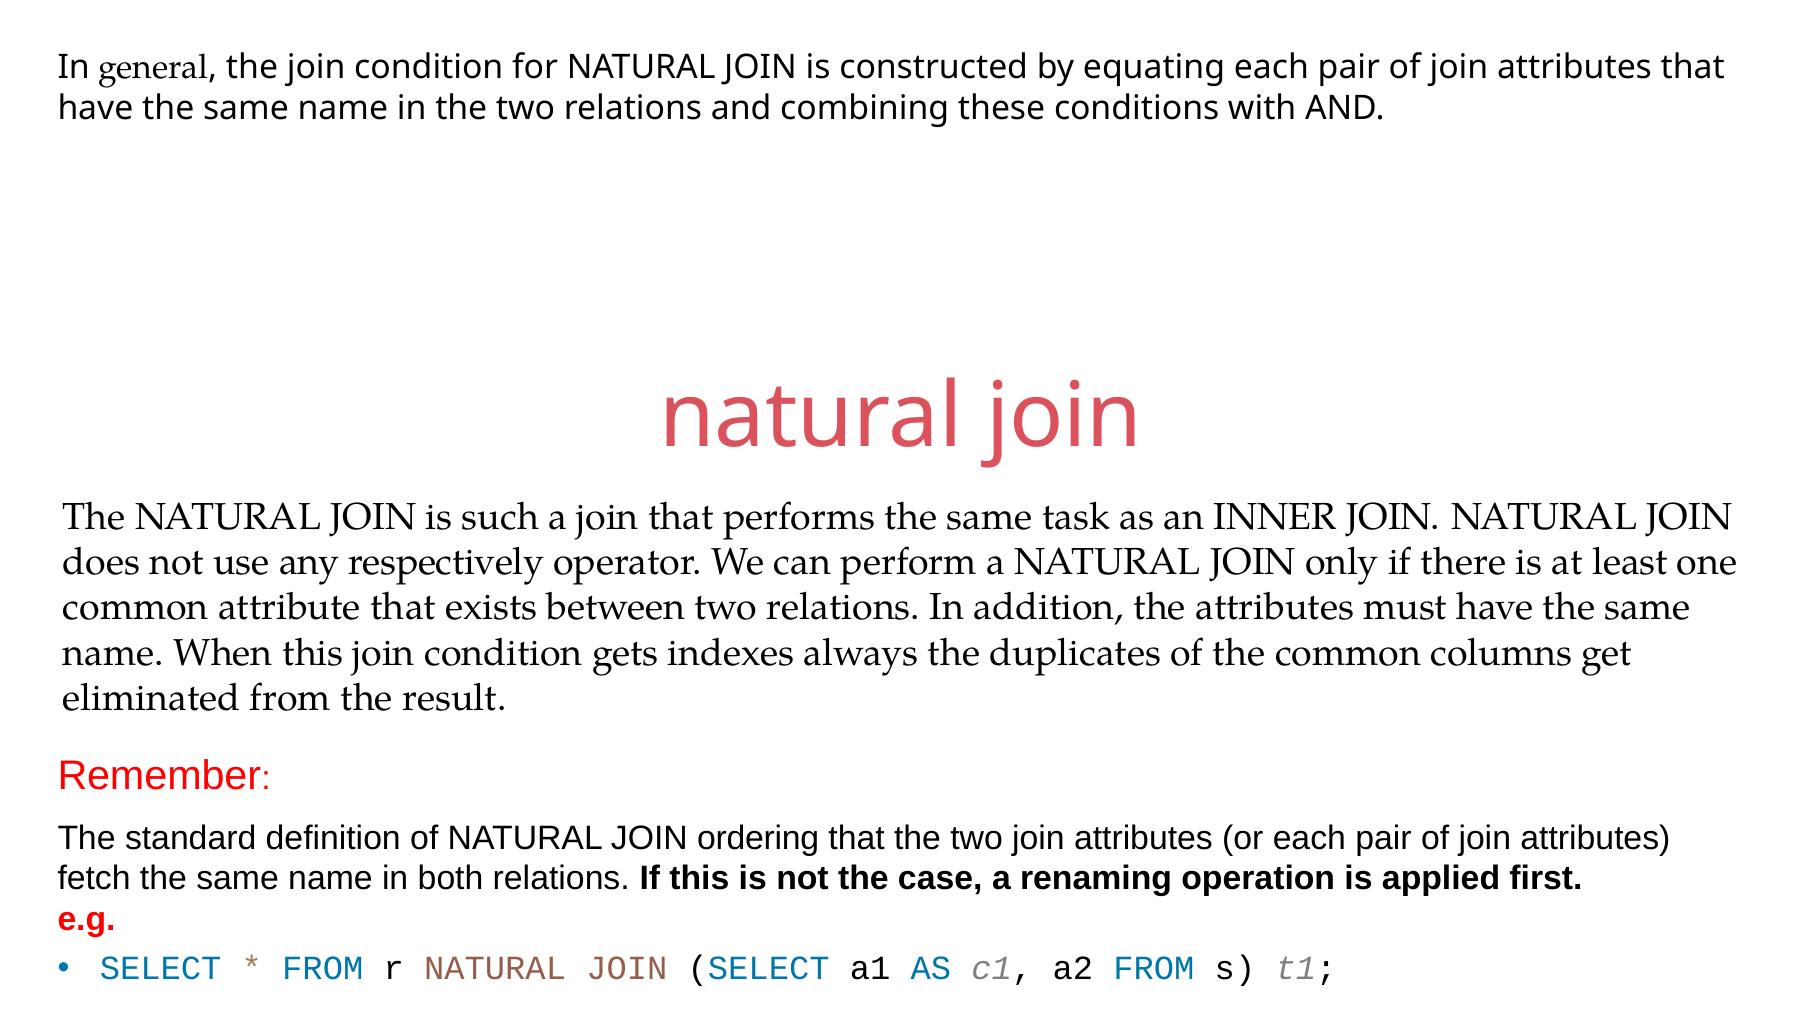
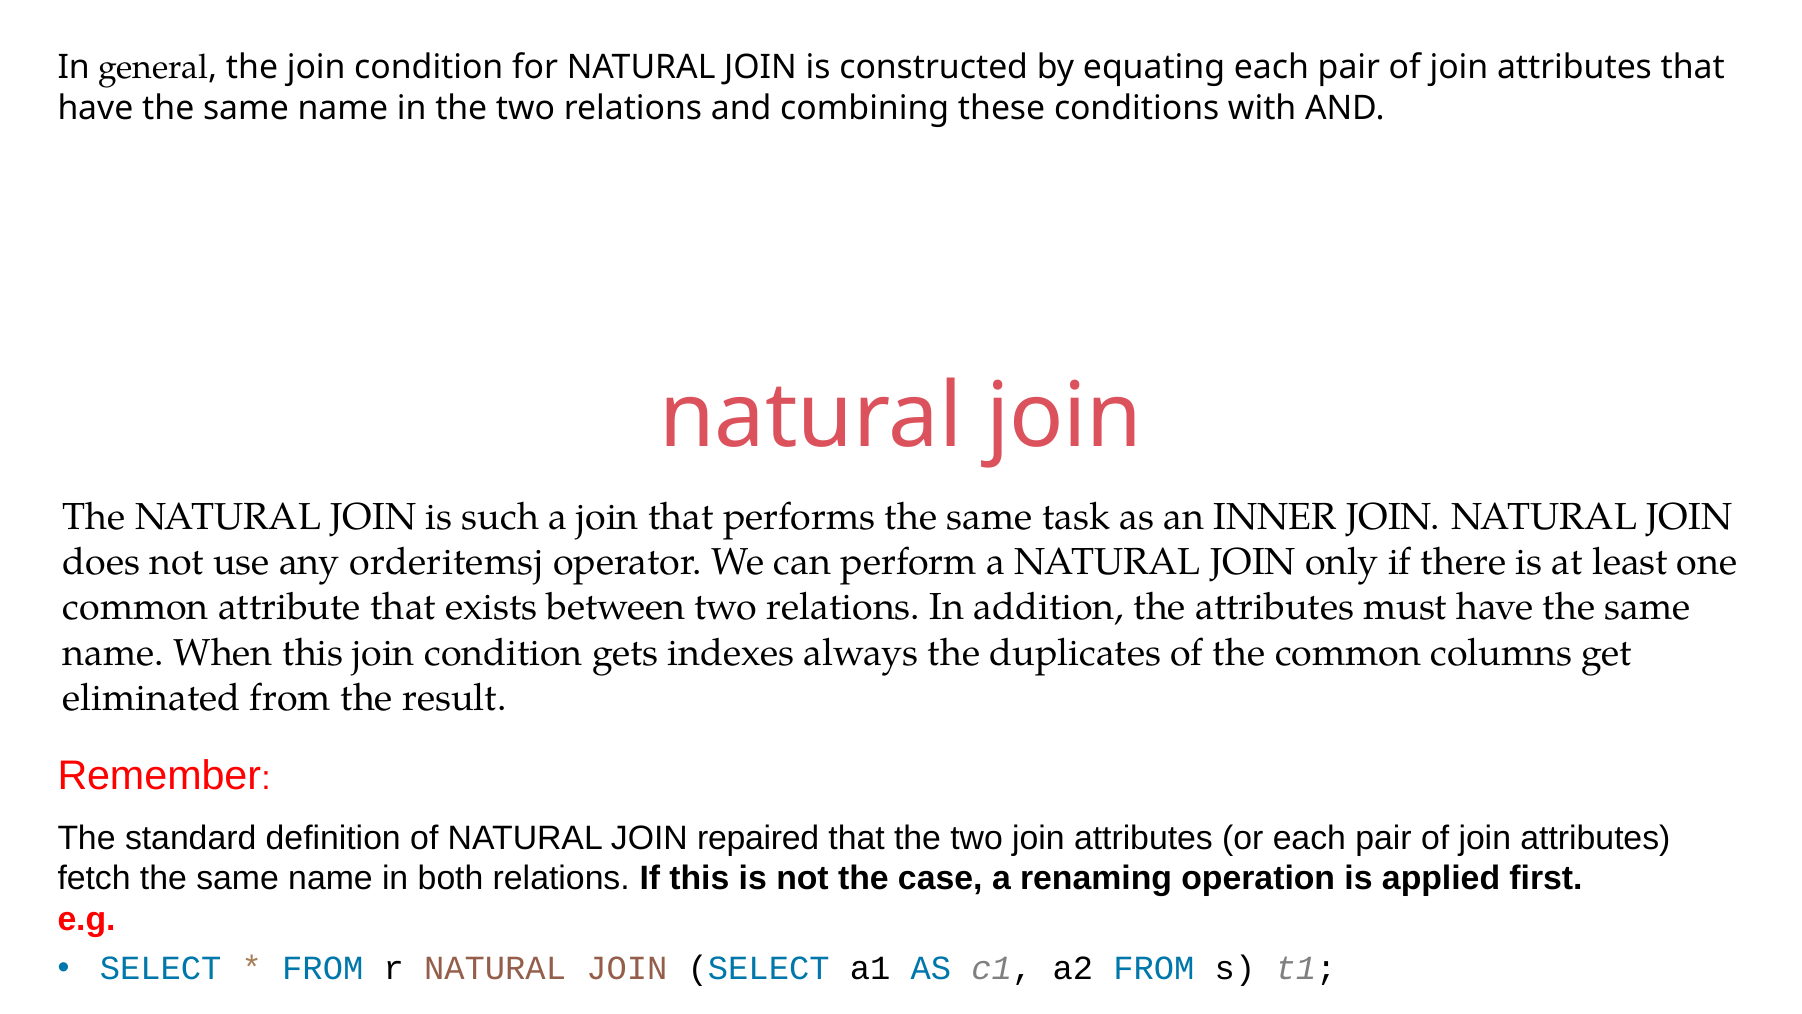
respectively: respectively -> orderitemsj
ordering: ordering -> repaired
